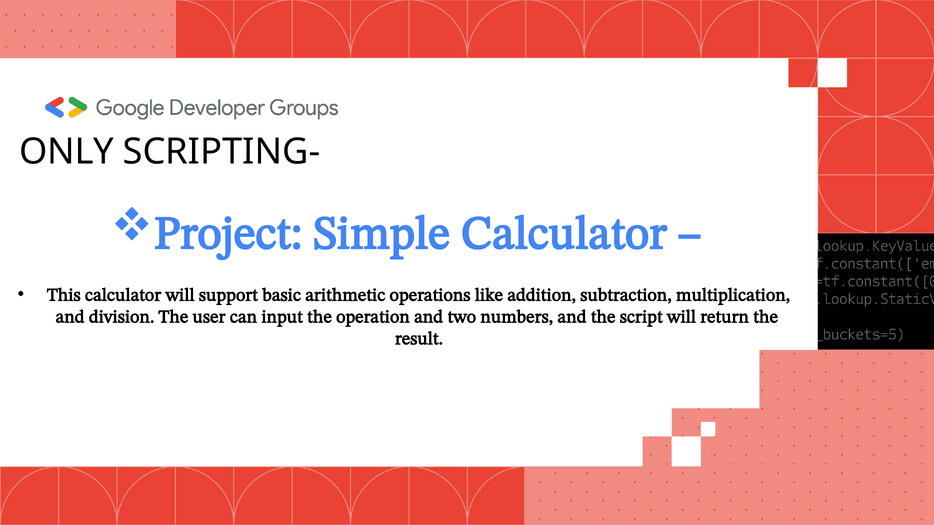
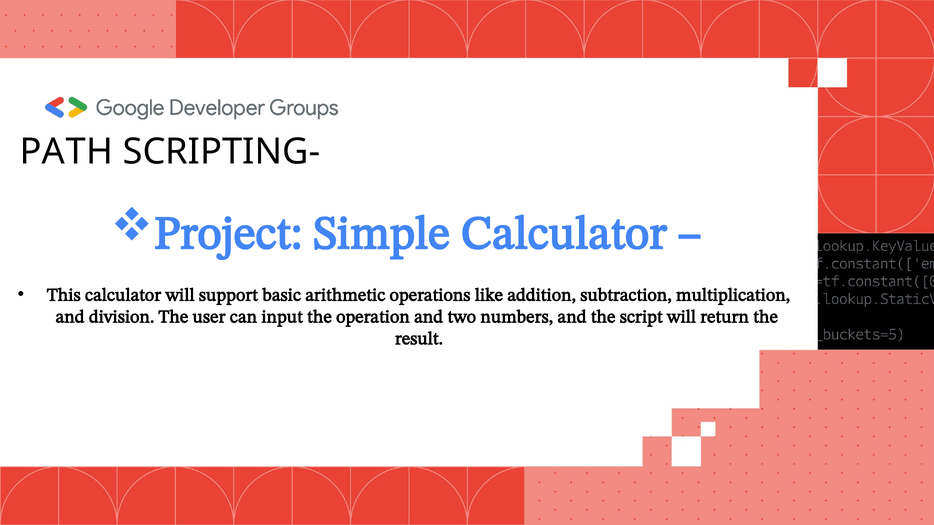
ONLY: ONLY -> PATH
